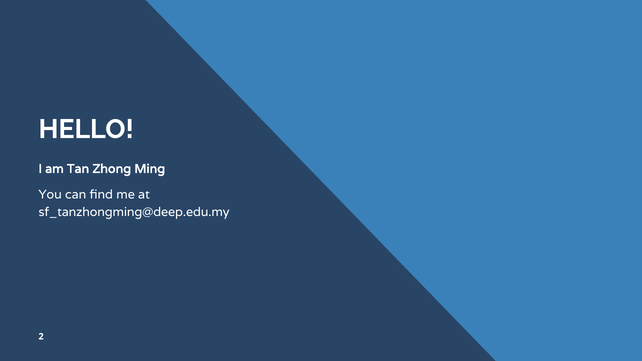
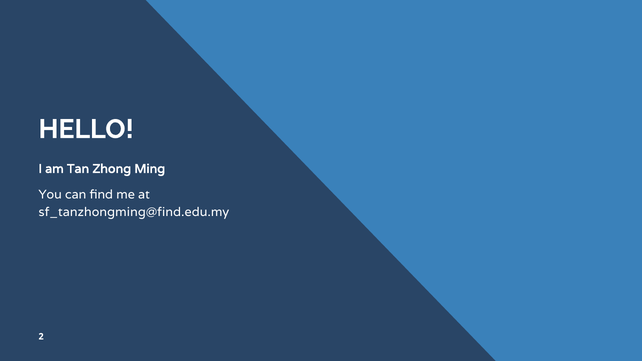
sf_tanzhongming@deep.edu.my: sf_tanzhongming@deep.edu.my -> sf_tanzhongming@find.edu.my
